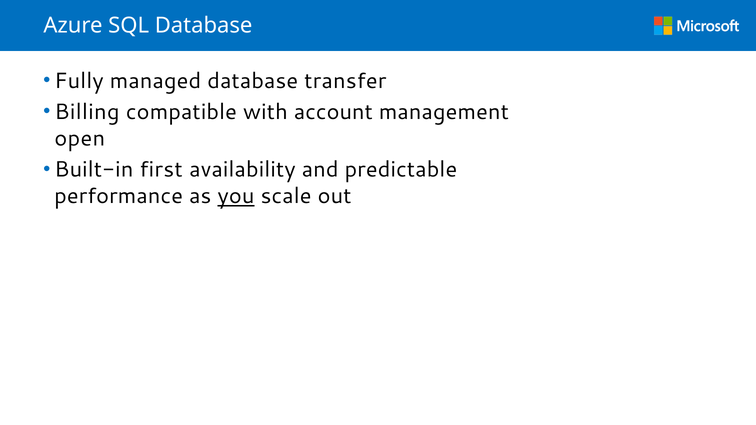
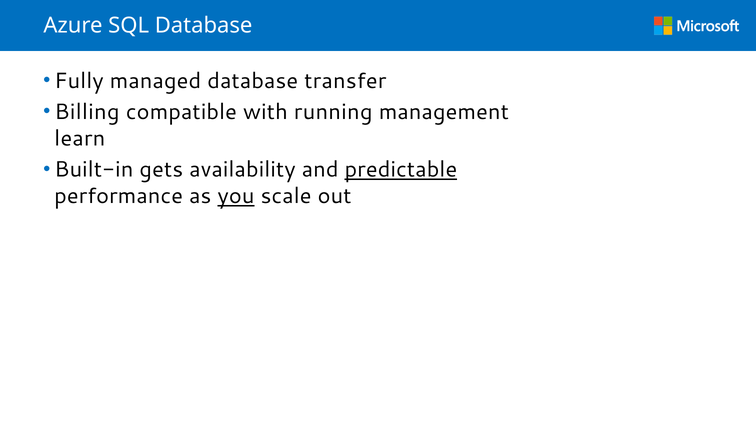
account: account -> running
open: open -> learn
first: first -> gets
predictable underline: none -> present
